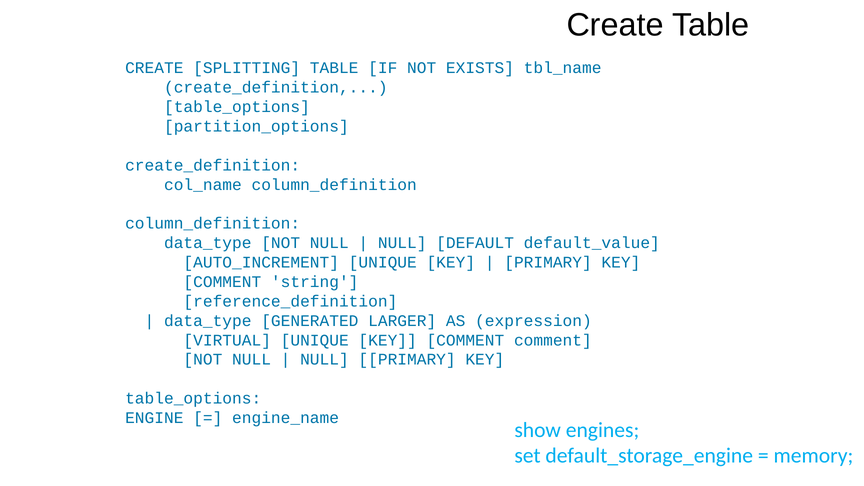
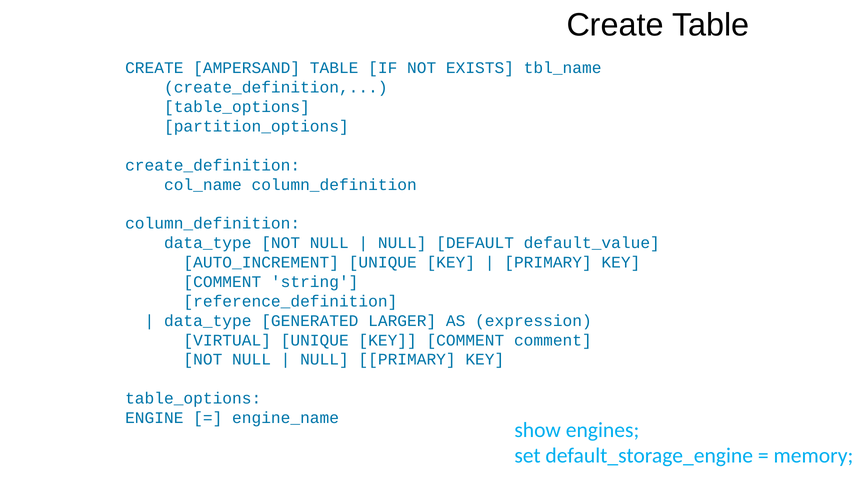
SPLITTING: SPLITTING -> AMPERSAND
